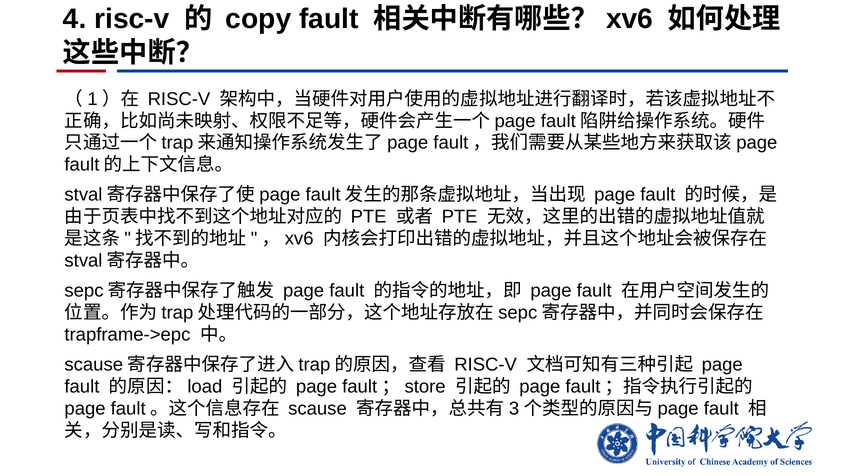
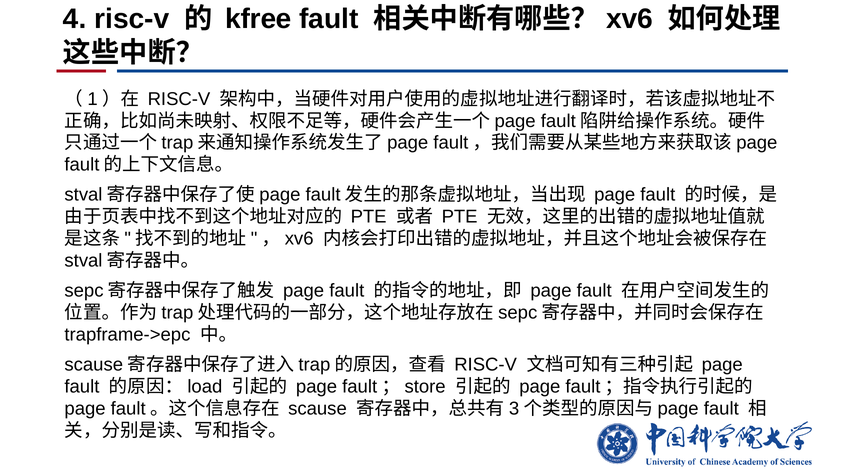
copy: copy -> kfree
